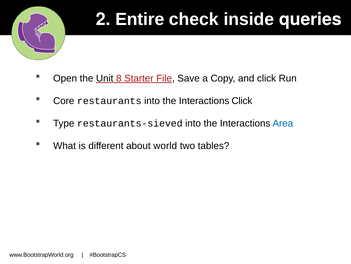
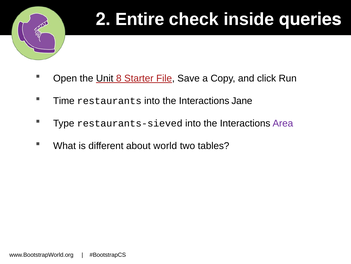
Core: Core -> Time
Interactions Click: Click -> Jane
Area colour: blue -> purple
